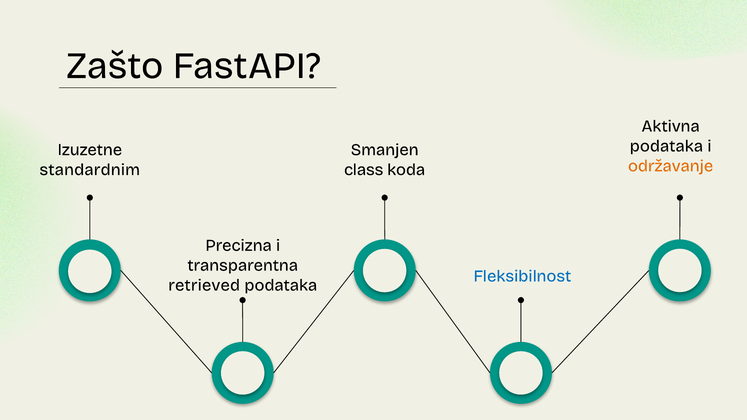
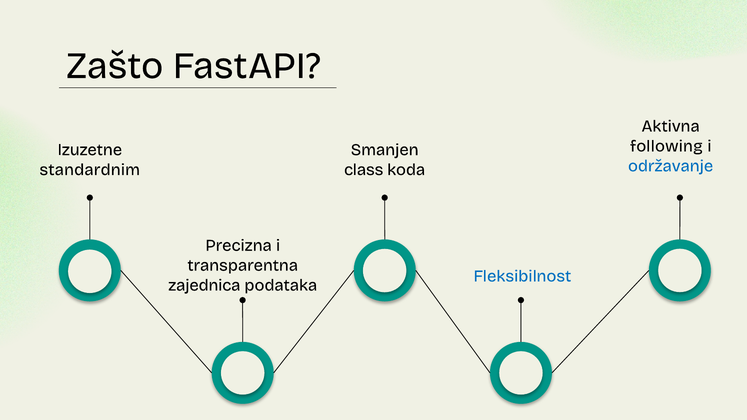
podataka at (666, 146): podataka -> following
održavanje colour: orange -> blue
retrieved: retrieved -> zajednica
